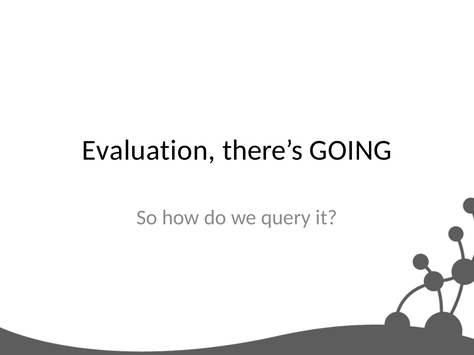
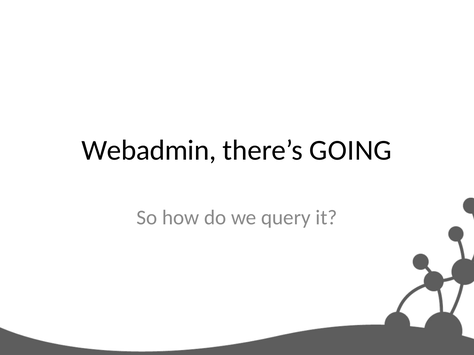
Evaluation: Evaluation -> Webadmin
